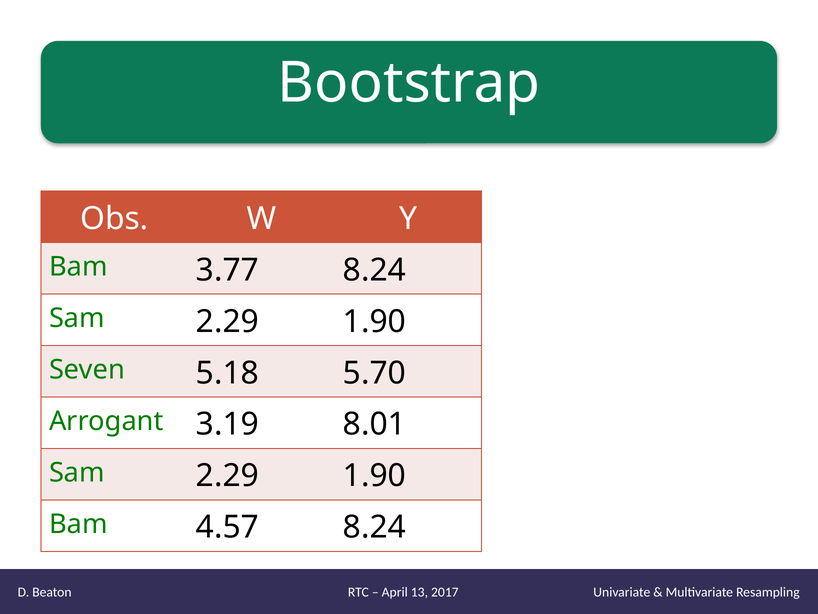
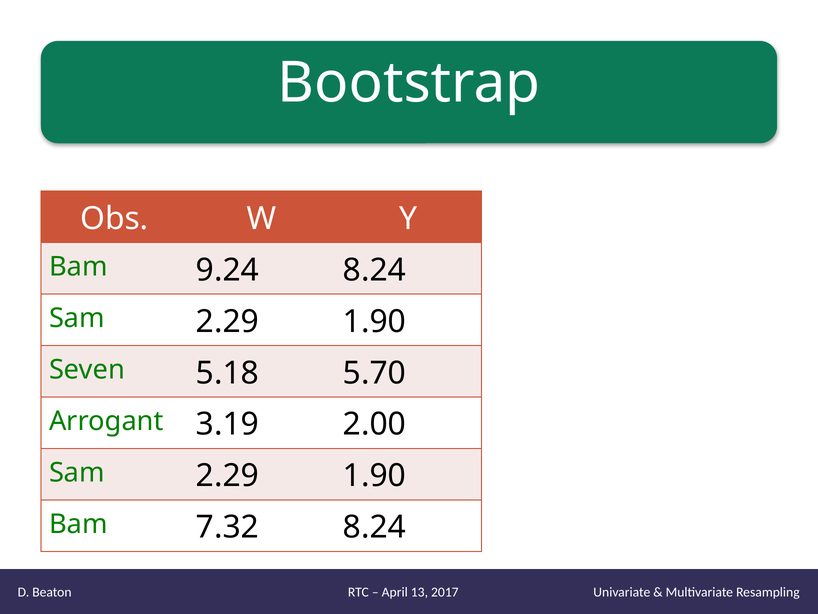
3.77: 3.77 -> 9.24
8.01: 8.01 -> 2.00
4.57: 4.57 -> 7.32
